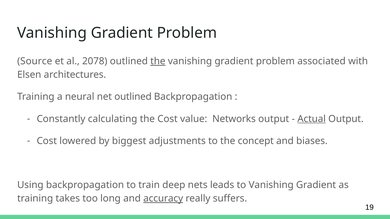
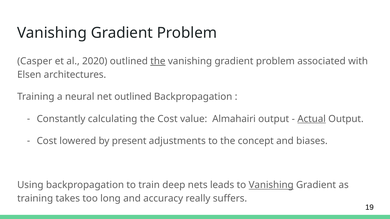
Source: Source -> Casper
2078: 2078 -> 2020
Networks: Networks -> Almahairi
biggest: biggest -> present
Vanishing at (271, 185) underline: none -> present
accuracy underline: present -> none
